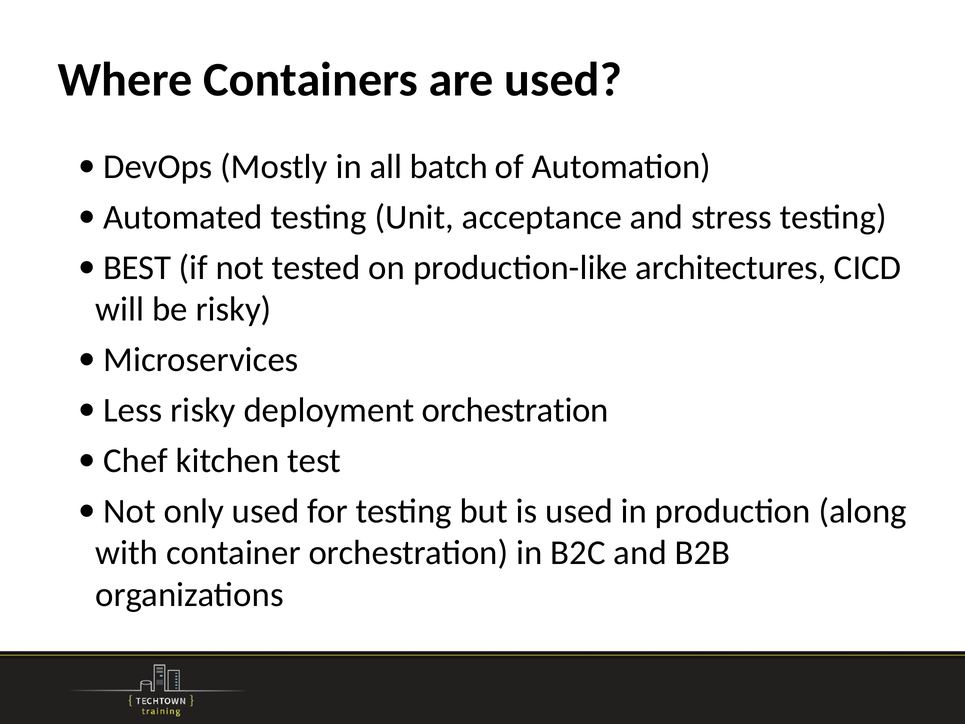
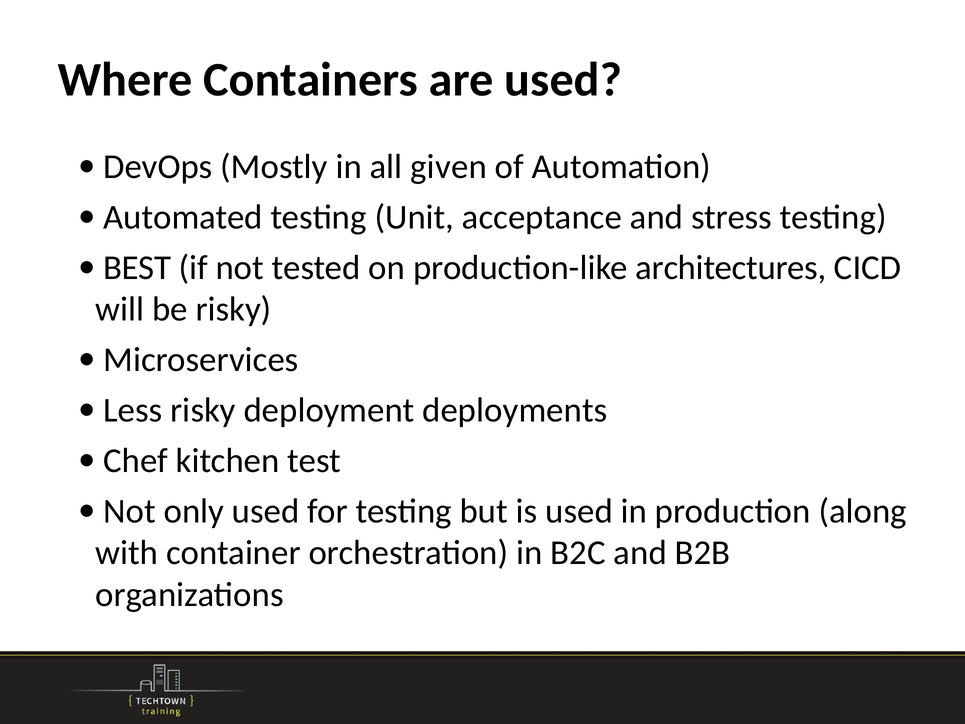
batch: batch -> given
deployment orchestration: orchestration -> deployments
